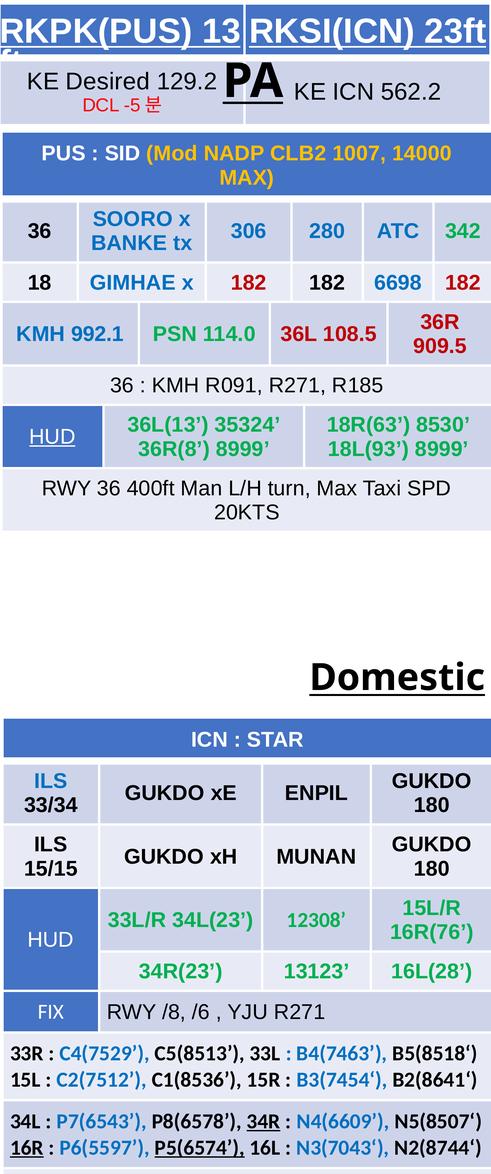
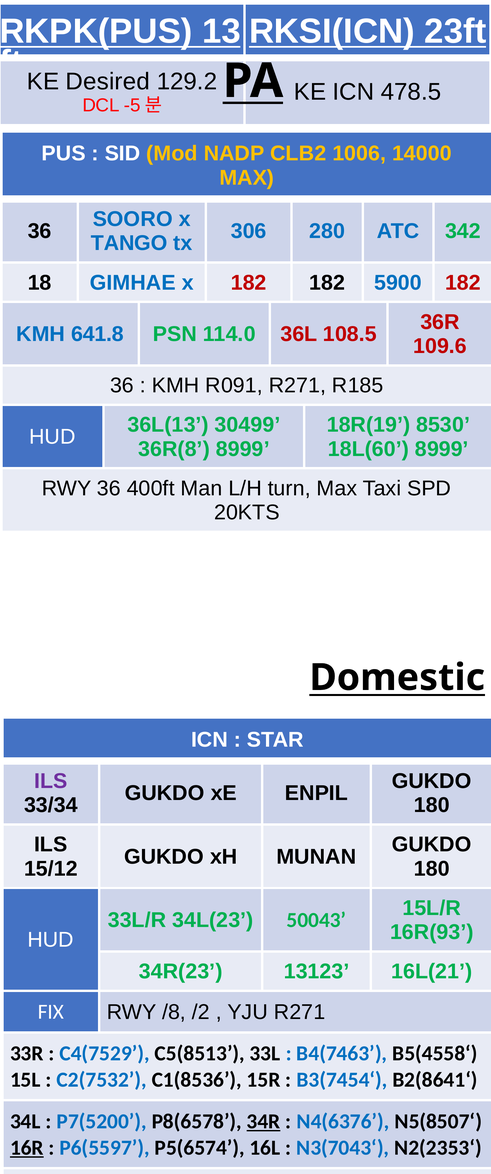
562.2: 562.2 -> 478.5
1007: 1007 -> 1006
BANKE: BANKE -> TANGO
6698: 6698 -> 5900
992.1: 992.1 -> 641.8
909.5: 909.5 -> 109.6
35324: 35324 -> 30499
18R(63: 18R(63 -> 18R(19
HUD at (52, 437) underline: present -> none
18L(93: 18L(93 -> 18L(60
ILS at (51, 782) colour: blue -> purple
15/15: 15/15 -> 15/12
12308: 12308 -> 50043
16R(76: 16R(76 -> 16R(93
16L(28: 16L(28 -> 16L(21
/6: /6 -> /2
B5(8518‘: B5(8518‘ -> B5(4558‘
C2(7512: C2(7512 -> C2(7532
P7(6543: P7(6543 -> P7(5200
N4(6609: N4(6609 -> N4(6376
P5(6574 underline: present -> none
N2(8744‘: N2(8744‘ -> N2(2353‘
